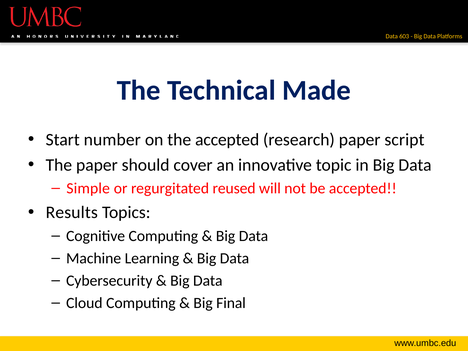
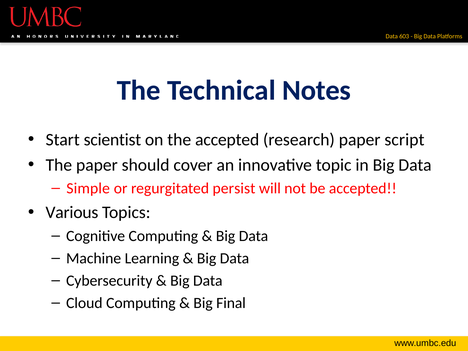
Made: Made -> Notes
number: number -> scientist
reused: reused -> persist
Results: Results -> Various
